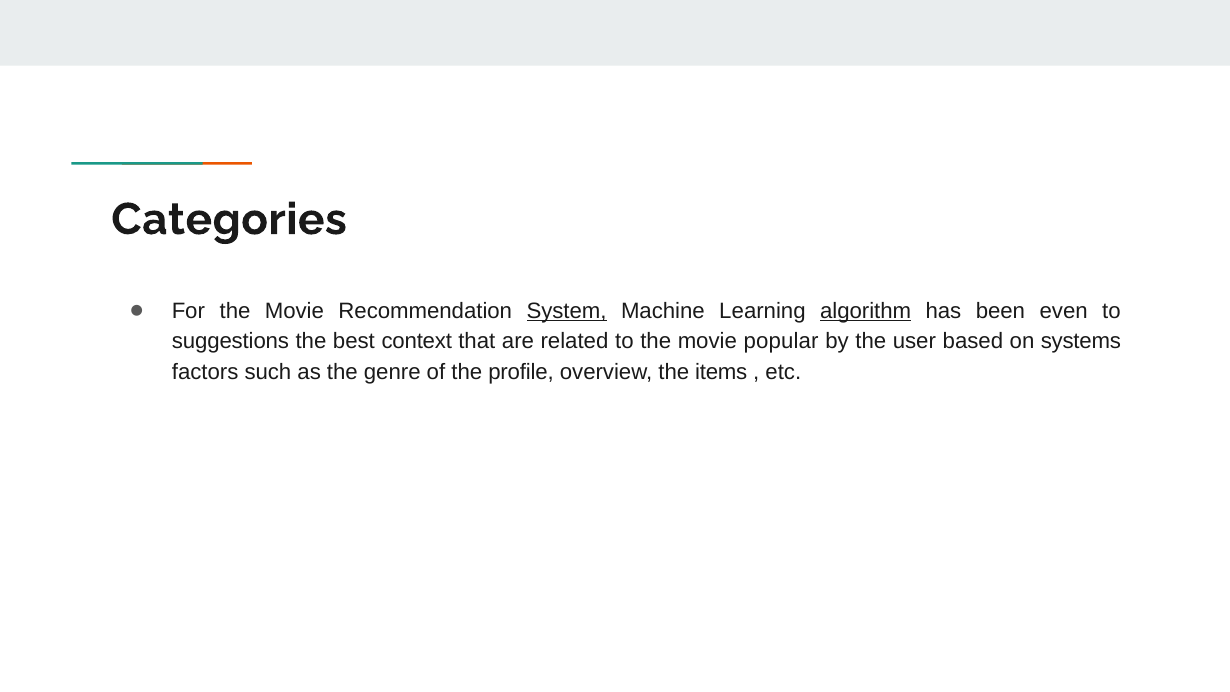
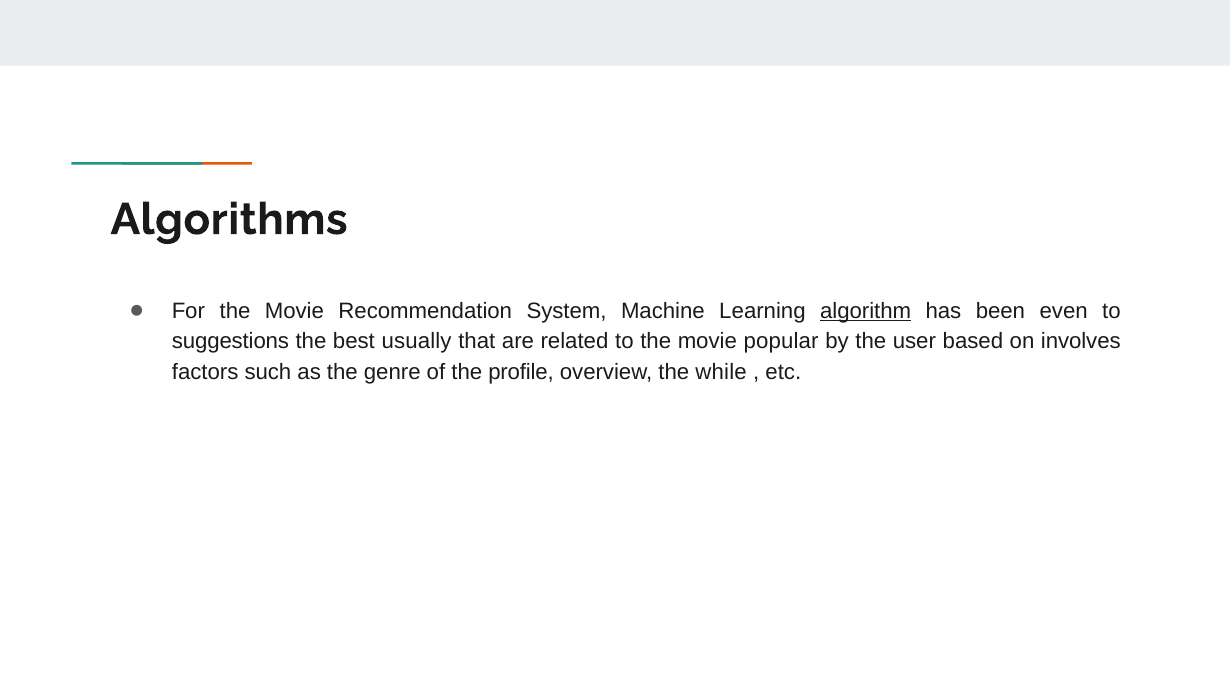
Categories: Categories -> Algorithms
System underline: present -> none
context: context -> usually
systems: systems -> involves
items: items -> while
